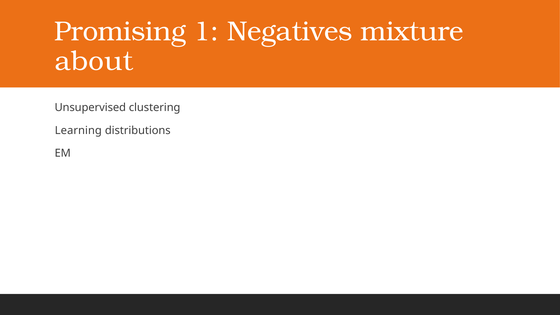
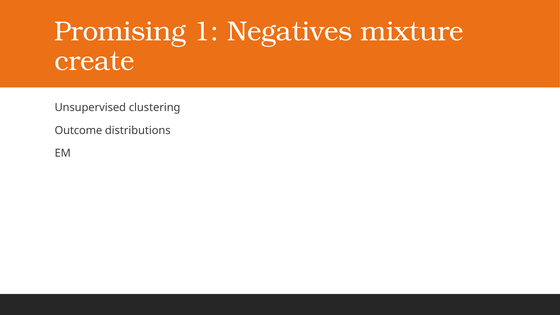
about: about -> create
Learning: Learning -> Outcome
